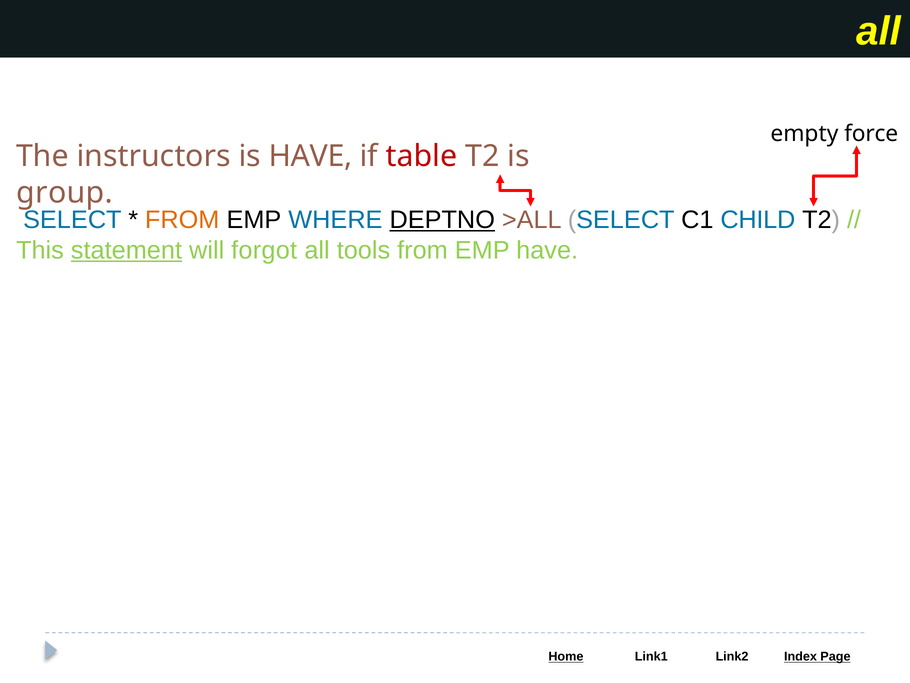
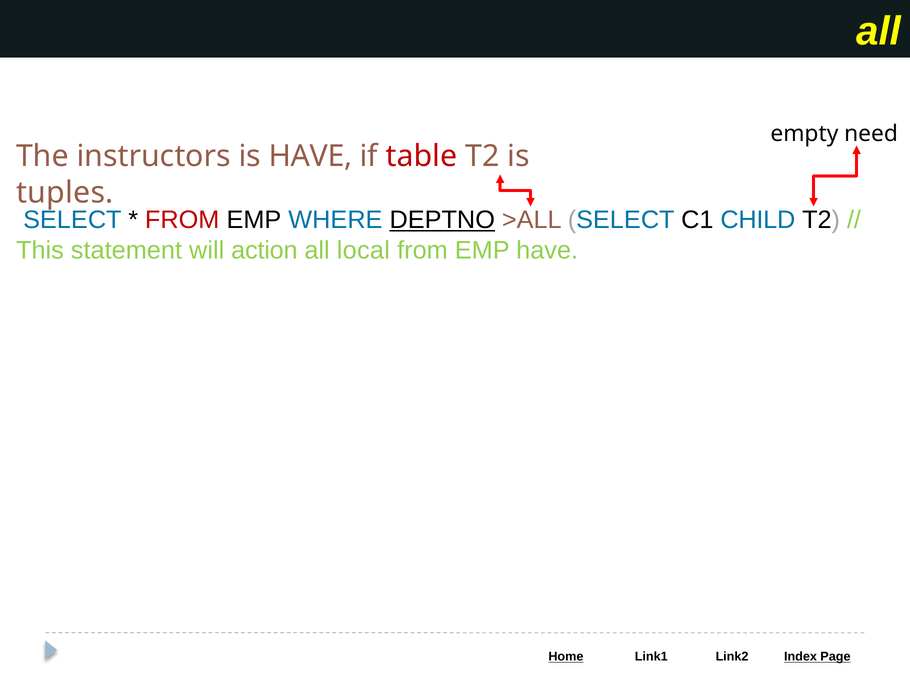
force: force -> need
group: group -> tuples
FROM at (182, 220) colour: orange -> red
statement underline: present -> none
forgot: forgot -> action
tools: tools -> local
